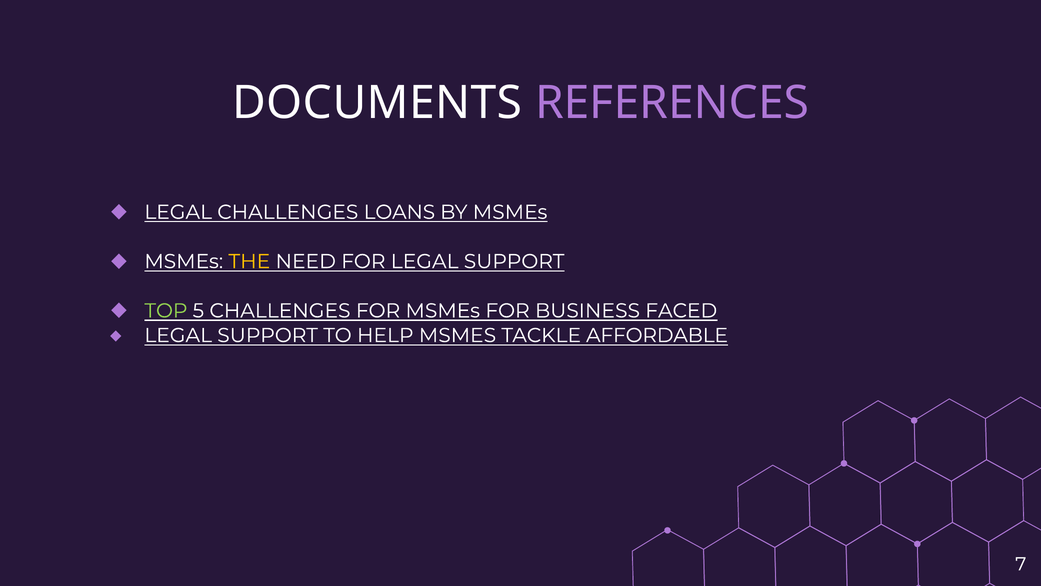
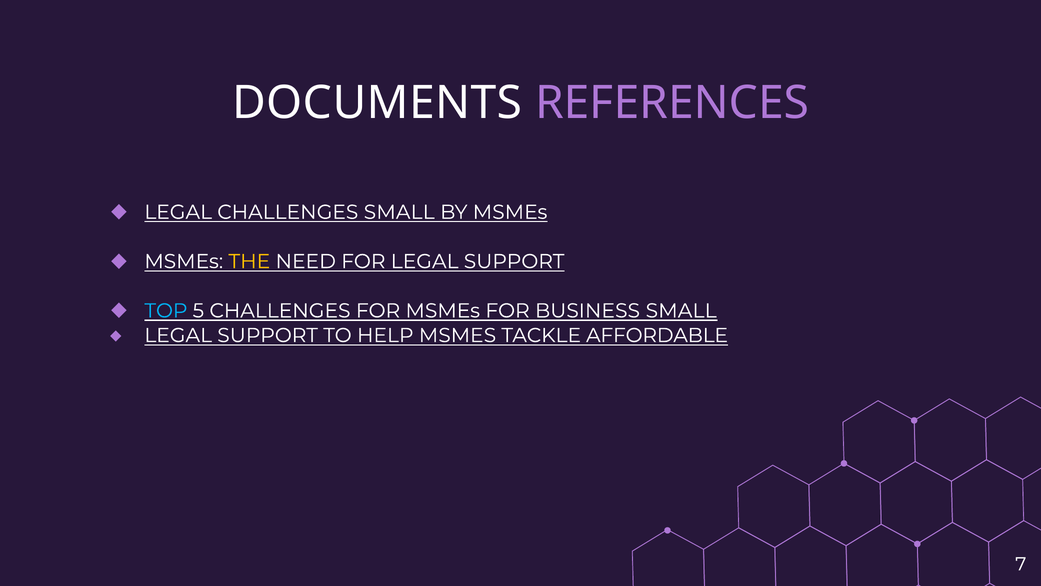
CHALLENGES LOANS: LOANS -> SMALL
TOP colour: light green -> light blue
BUSINESS FACED: FACED -> SMALL
